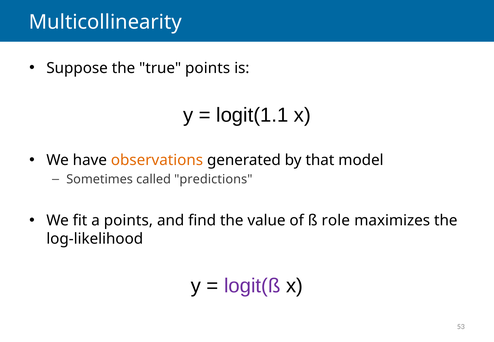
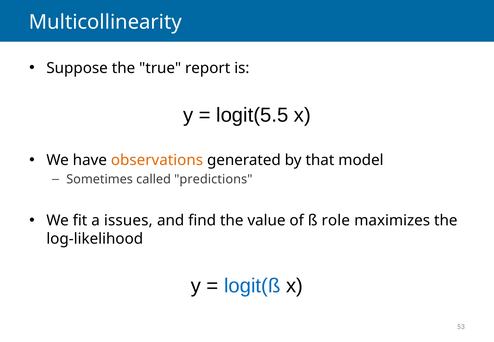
true points: points -> report
logit(1.1: logit(1.1 -> logit(5.5
a points: points -> issues
logit(ß colour: purple -> blue
